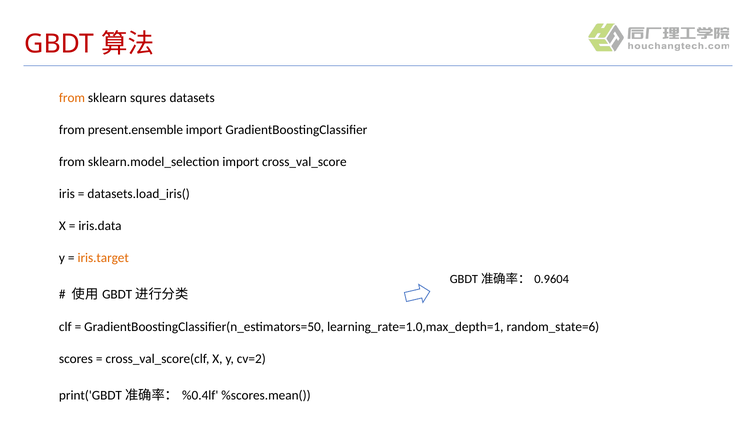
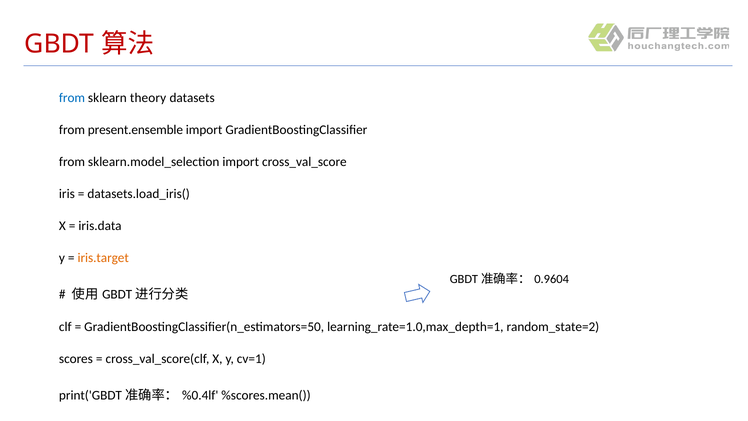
from at (72, 98) colour: orange -> blue
squres: squres -> theory
random_state=6: random_state=6 -> random_state=2
cv=2: cv=2 -> cv=1
